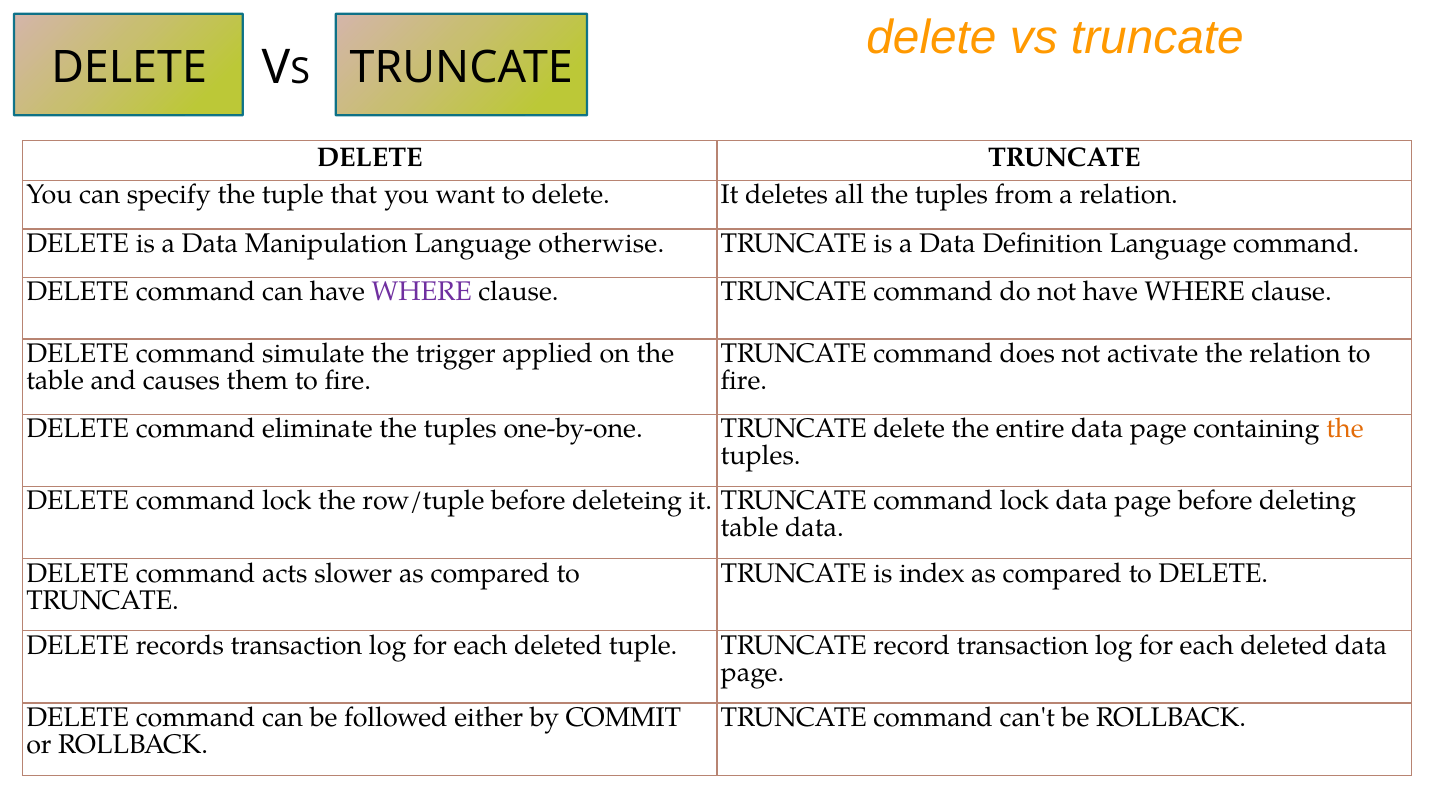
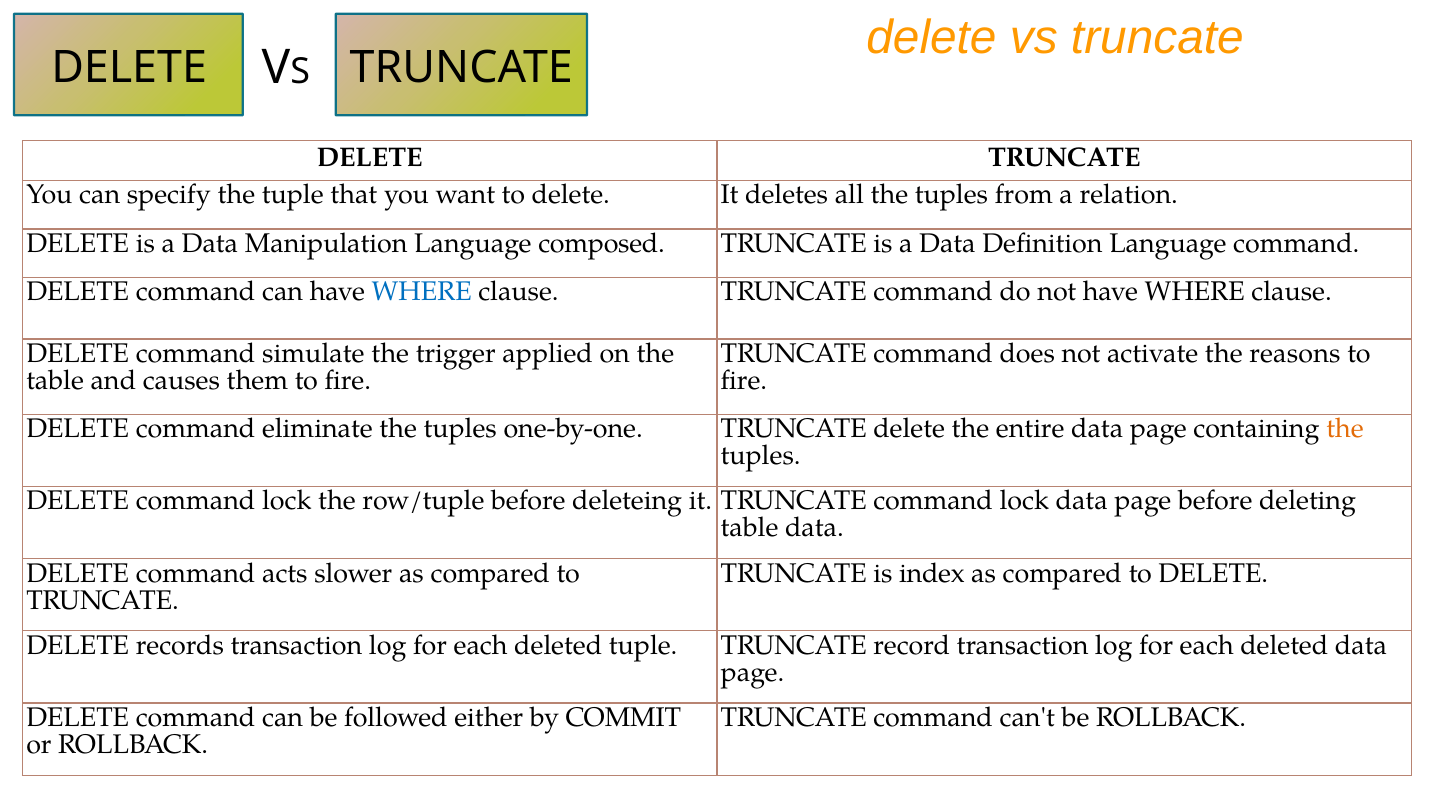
otherwise: otherwise -> composed
WHERE at (422, 291) colour: purple -> blue
the relation: relation -> reasons
